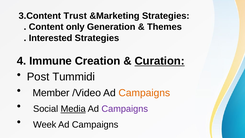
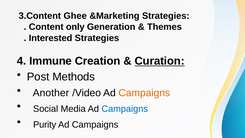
Trust: Trust -> Ghee
Tummidi: Tummidi -> Methods
Member: Member -> Another
Media underline: present -> none
Campaigns at (125, 109) colour: purple -> blue
Week: Week -> Purity
